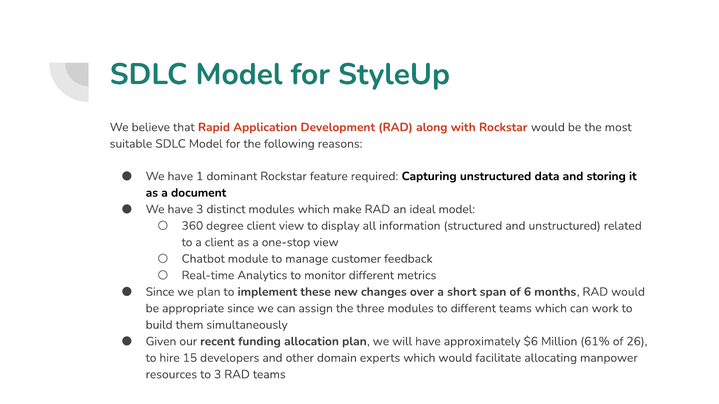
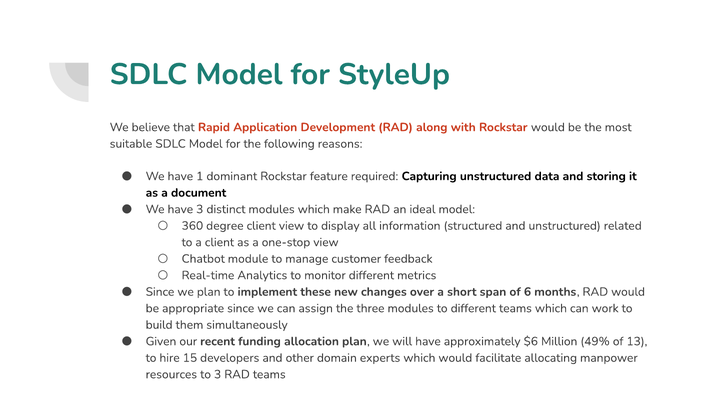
61%: 61% -> 49%
26: 26 -> 13
